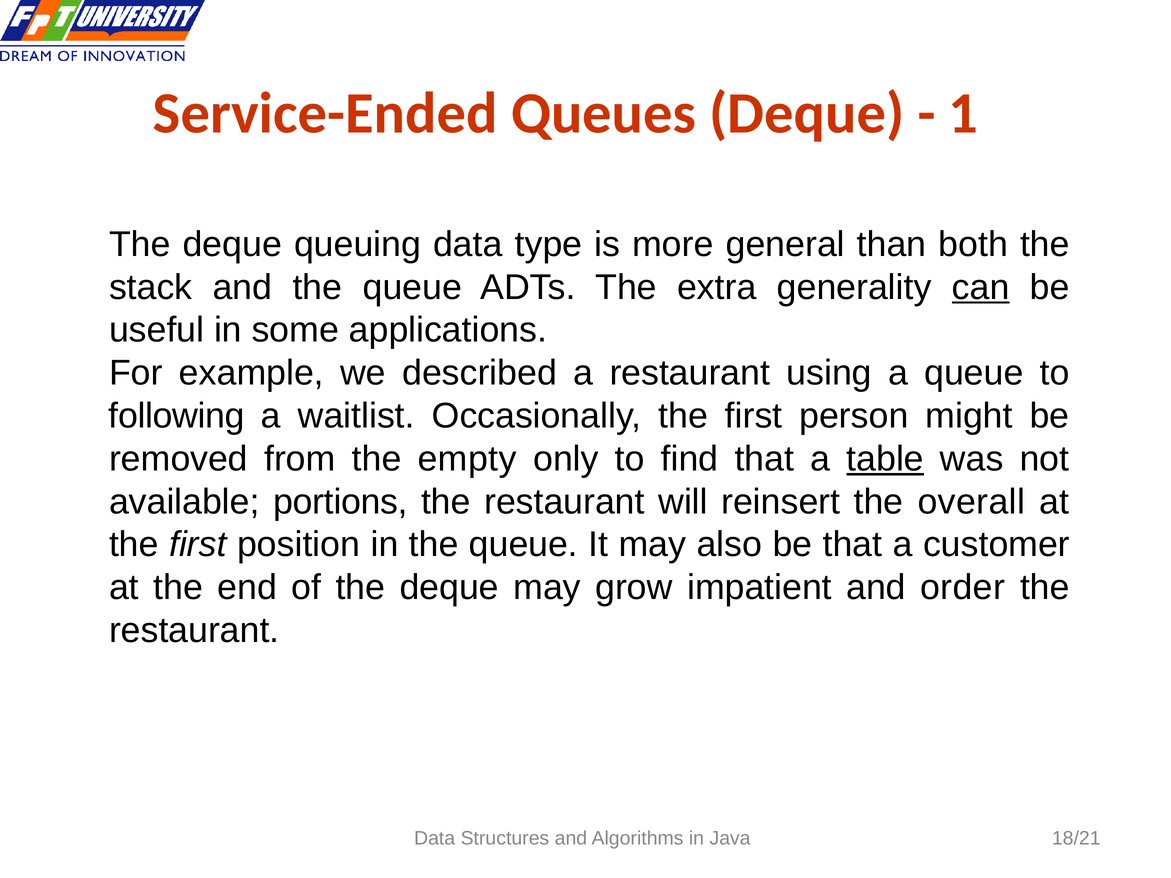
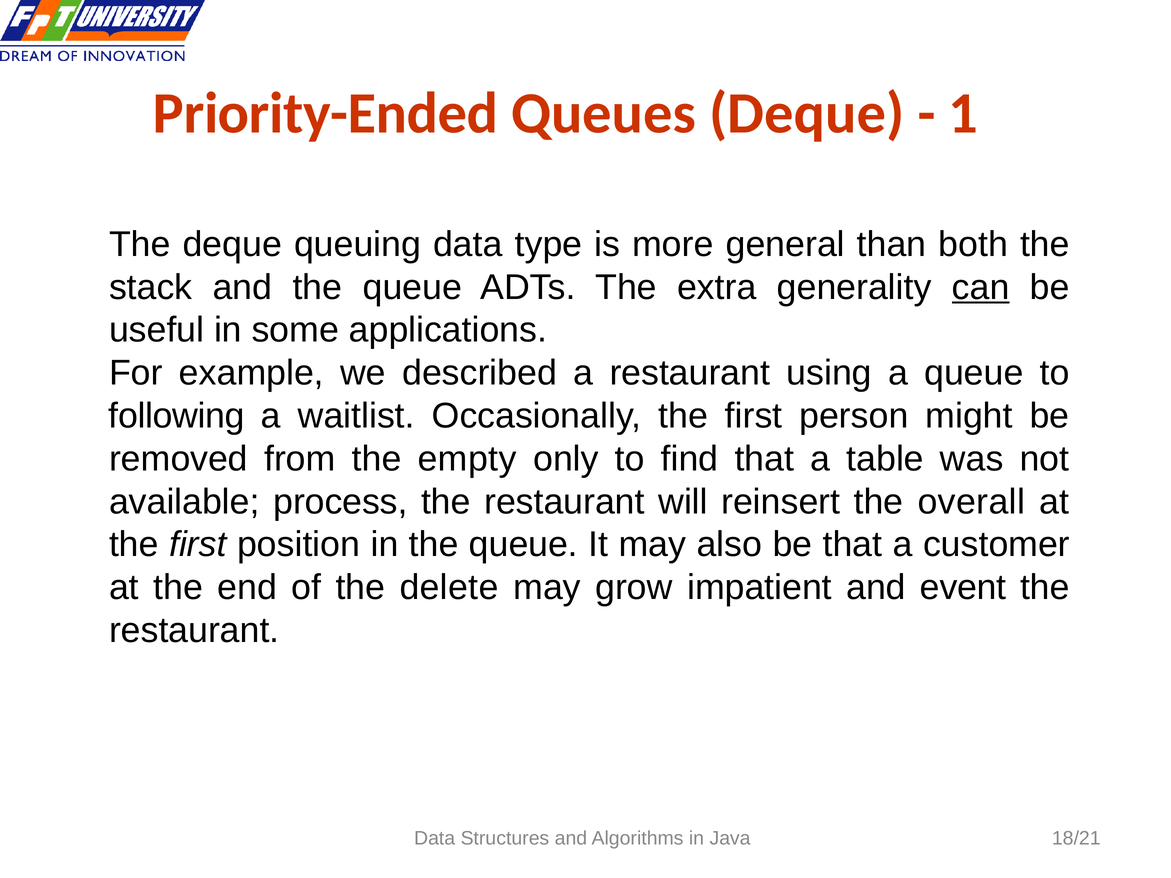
Service-Ended: Service-Ended -> Priority-Ended
table underline: present -> none
portions: portions -> process
of the deque: deque -> delete
order: order -> event
